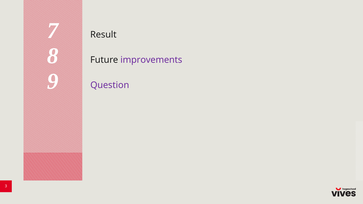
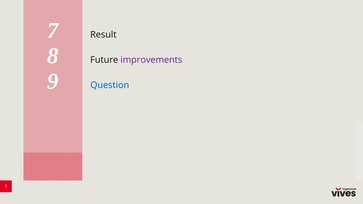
Question colour: purple -> blue
